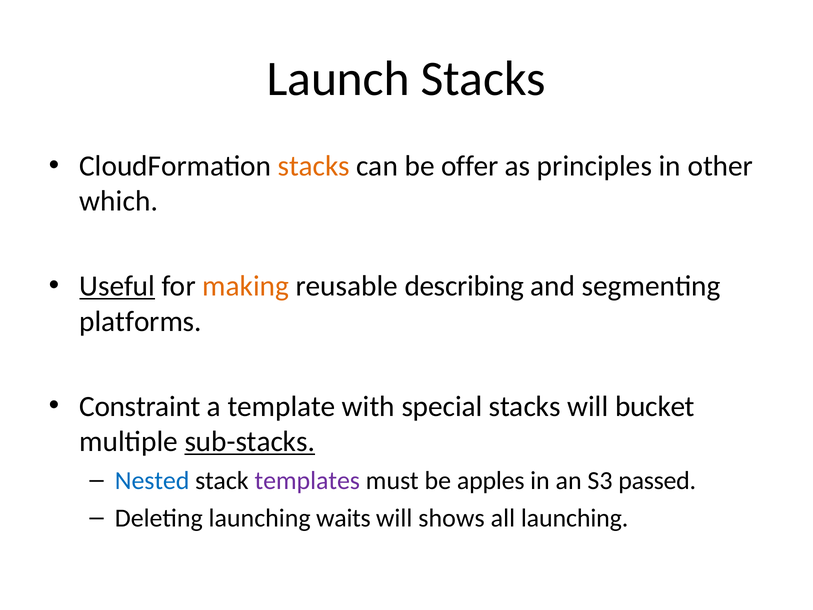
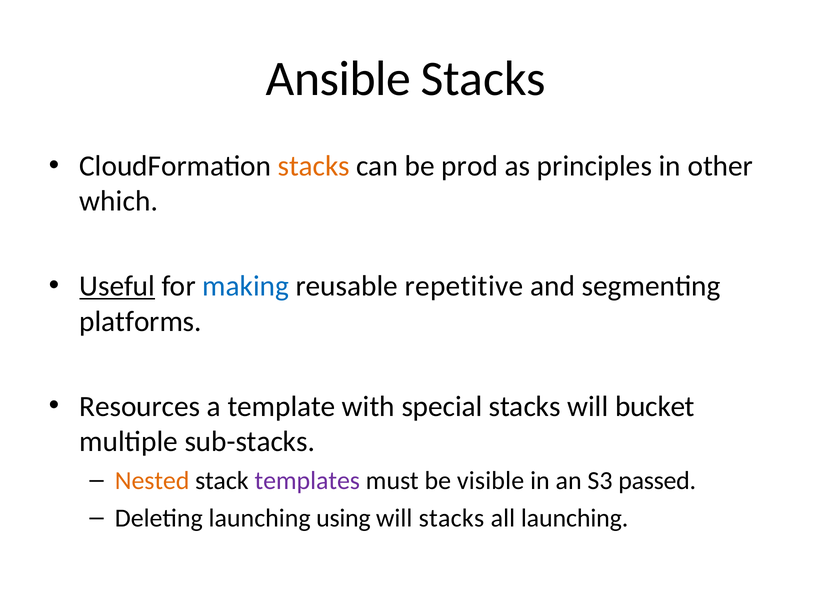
Launch: Launch -> Ansible
offer: offer -> prod
making colour: orange -> blue
describing: describing -> repetitive
Constraint: Constraint -> Resources
sub-stacks underline: present -> none
Nested colour: blue -> orange
apples: apples -> visible
waits: waits -> using
will shows: shows -> stacks
